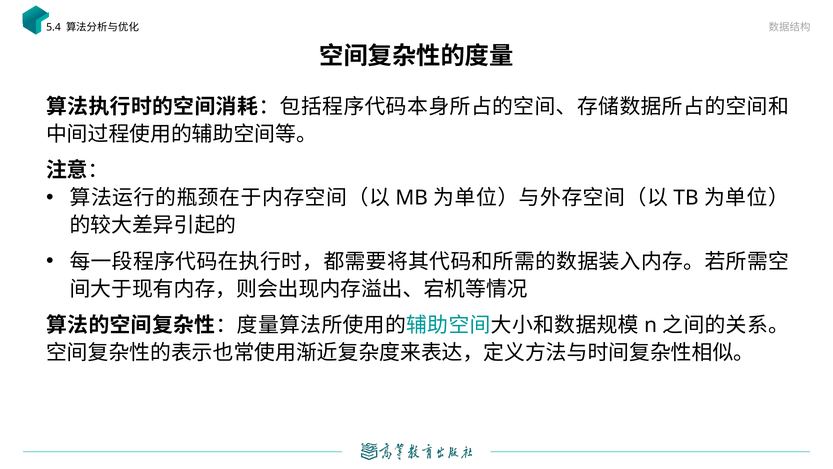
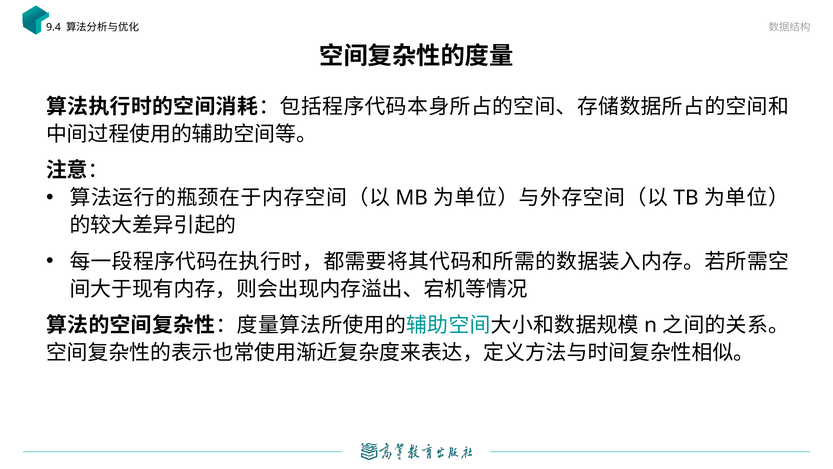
5.4: 5.4 -> 9.4
